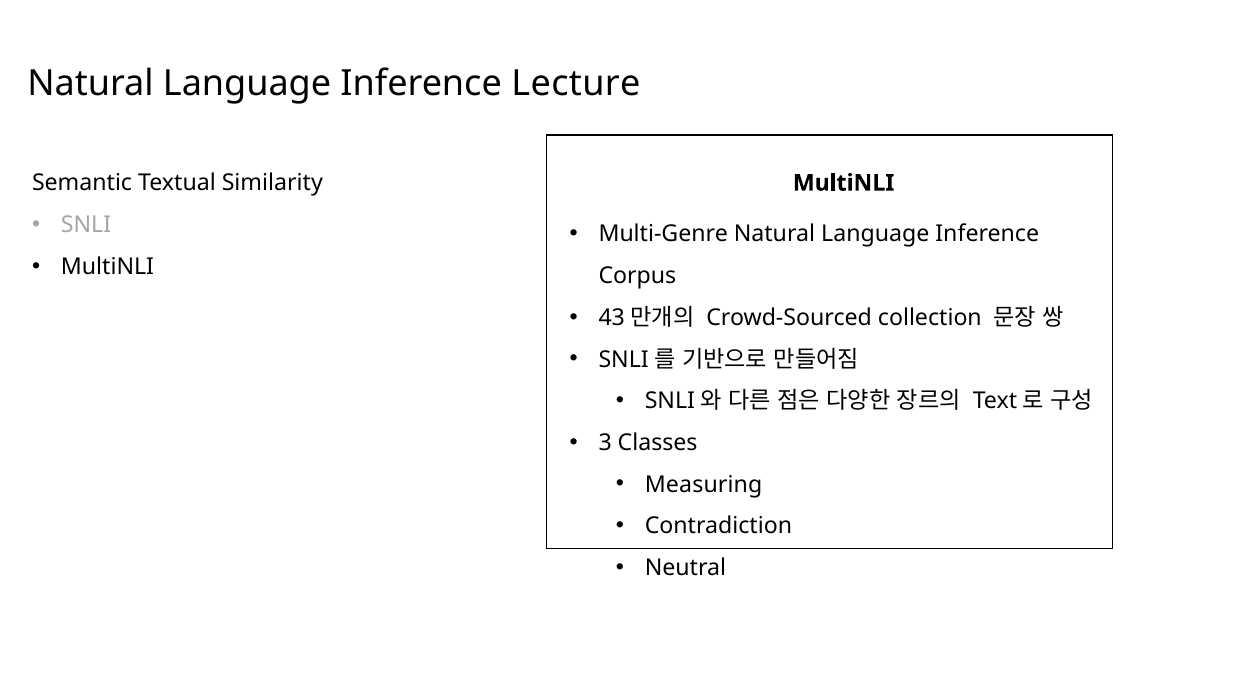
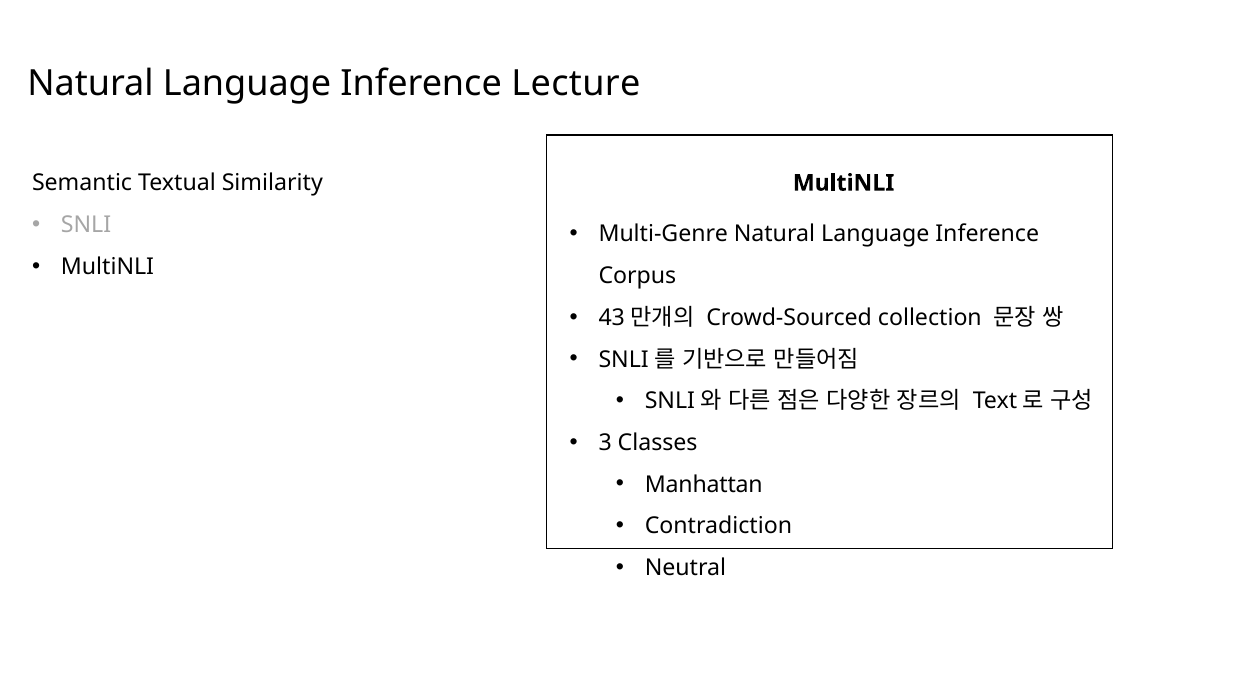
Measuring: Measuring -> Manhattan
